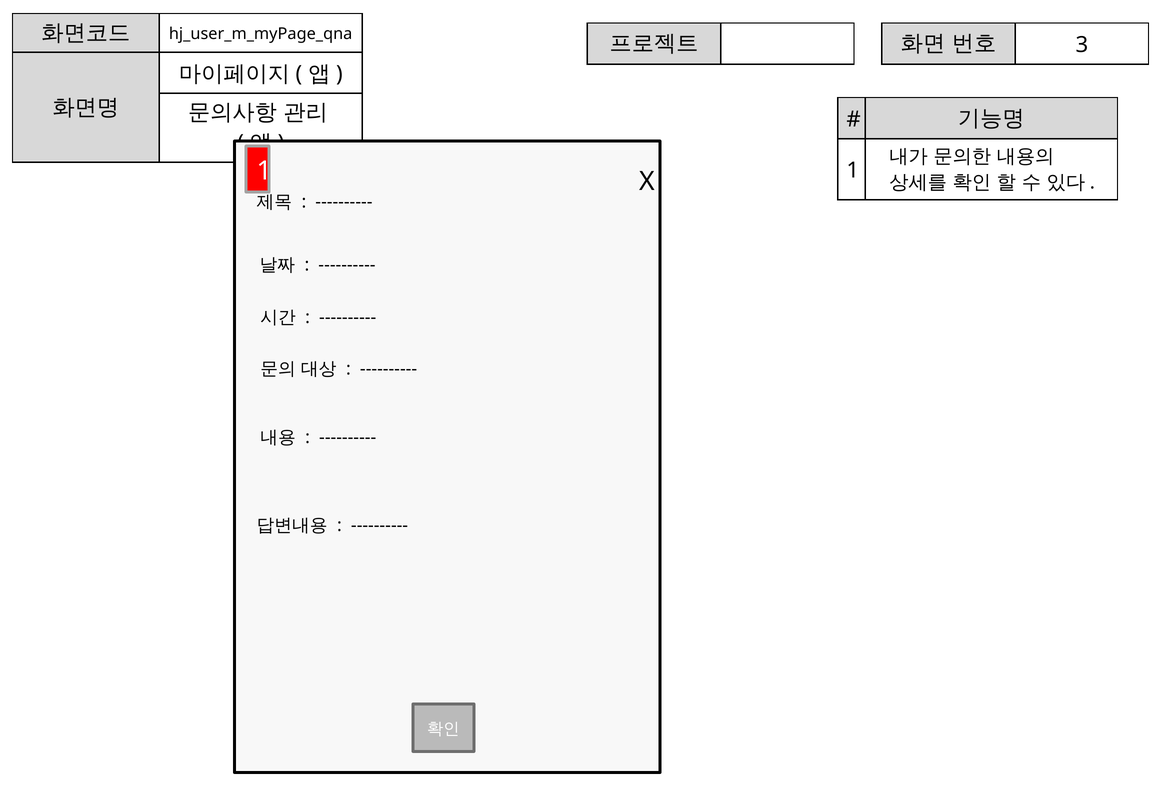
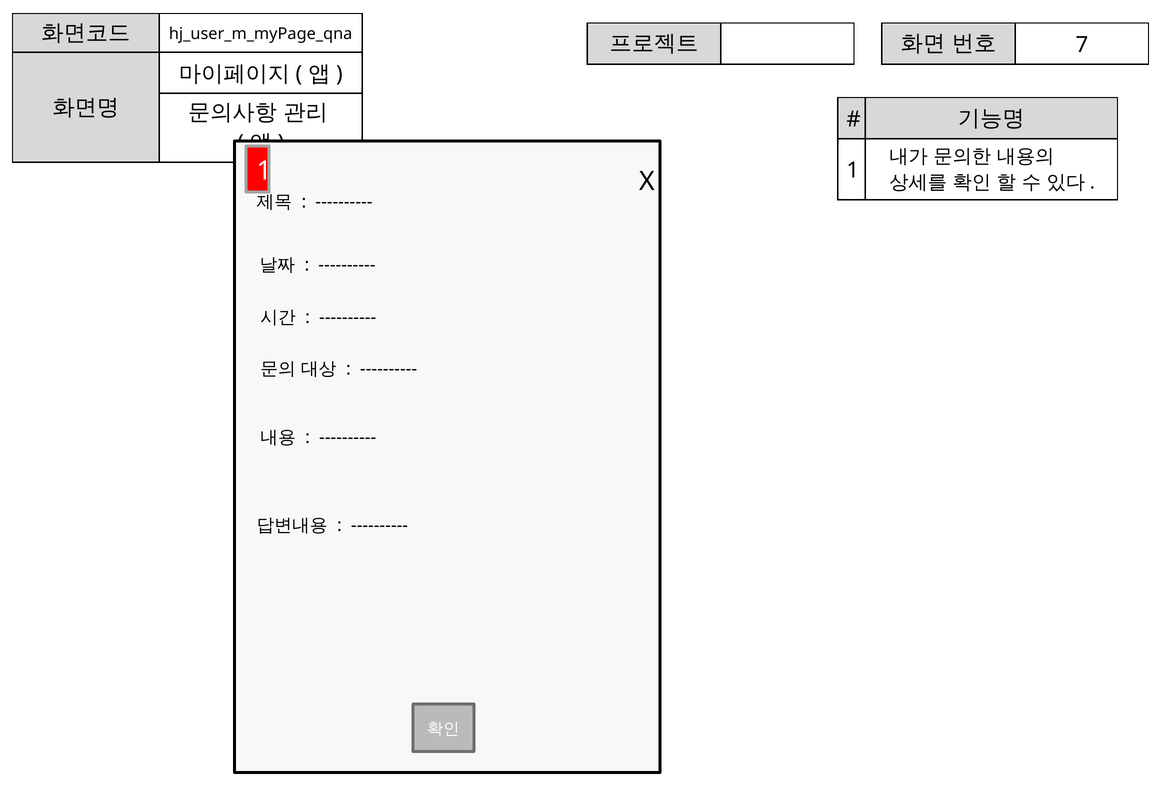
3: 3 -> 7
